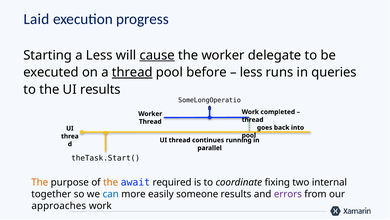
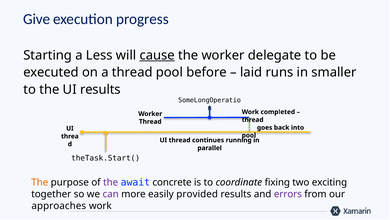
Laid: Laid -> Give
thread at (132, 72) underline: present -> none
less at (251, 72): less -> laid
queries: queries -> smaller
the at (111, 182) colour: orange -> purple
required: required -> concrete
internal: internal -> exciting
can colour: blue -> purple
someone: someone -> provided
